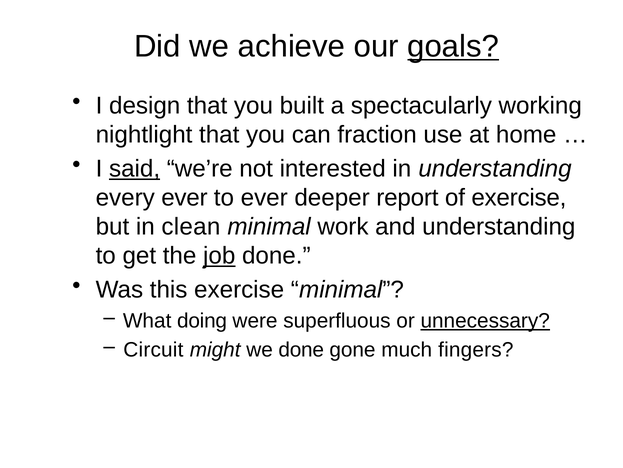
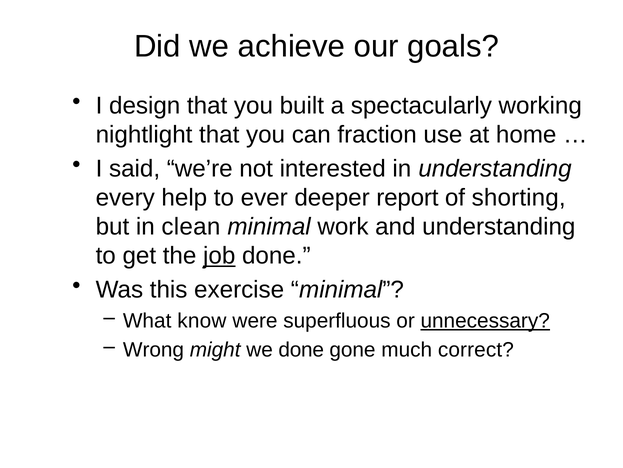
goals underline: present -> none
said underline: present -> none
every ever: ever -> help
of exercise: exercise -> shorting
doing: doing -> know
Circuit: Circuit -> Wrong
fingers: fingers -> correct
